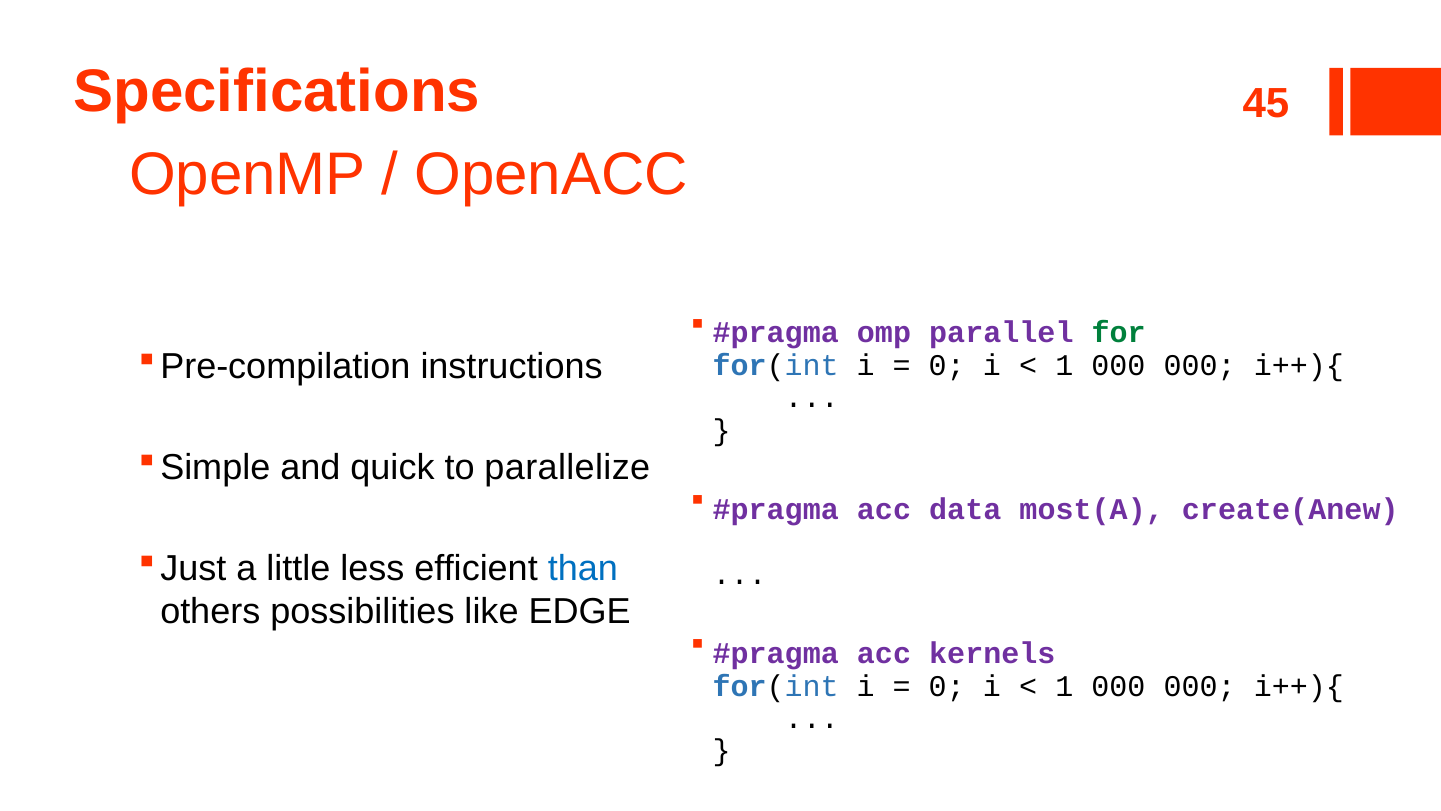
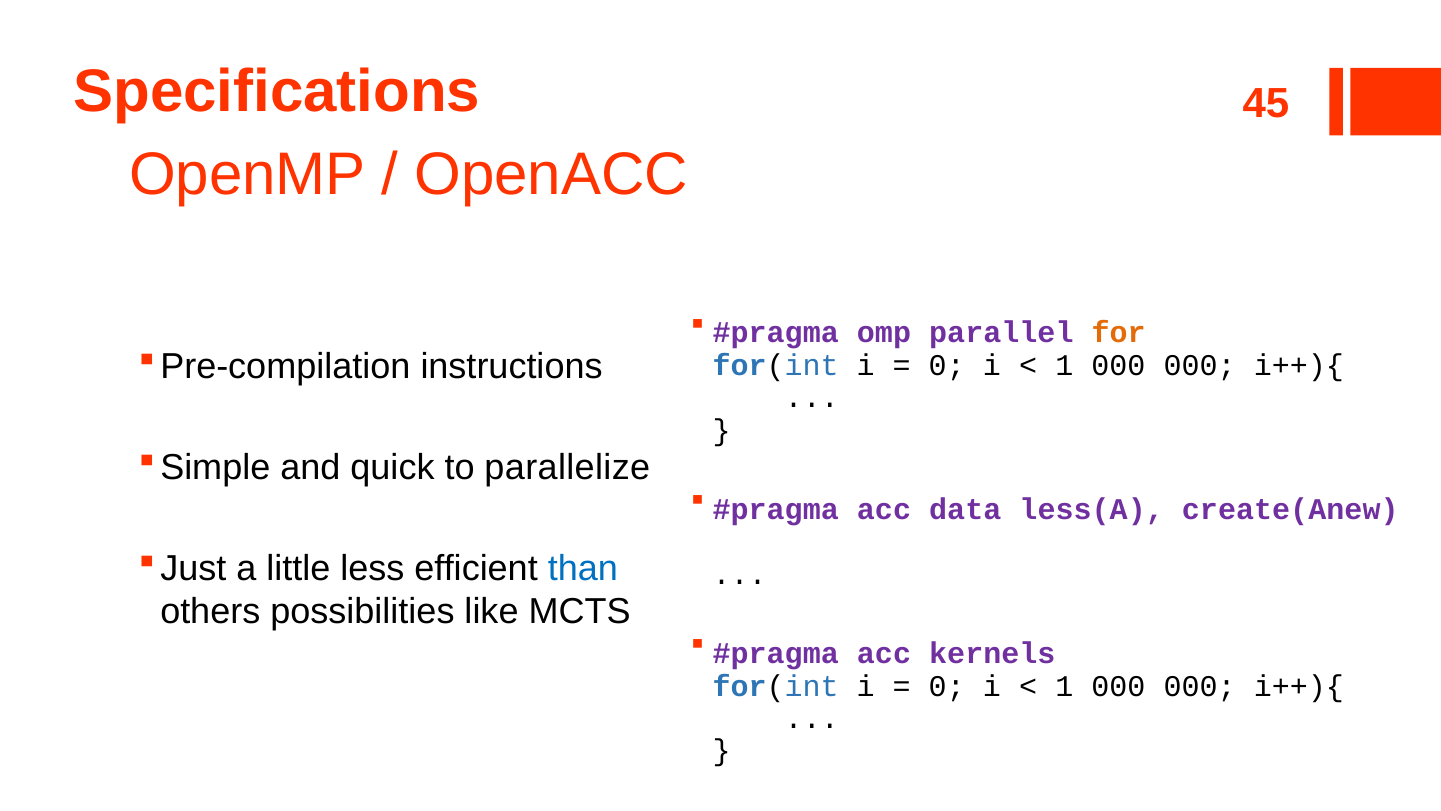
for colour: green -> orange
most(A: most(A -> less(A
EDGE: EDGE -> MCTS
